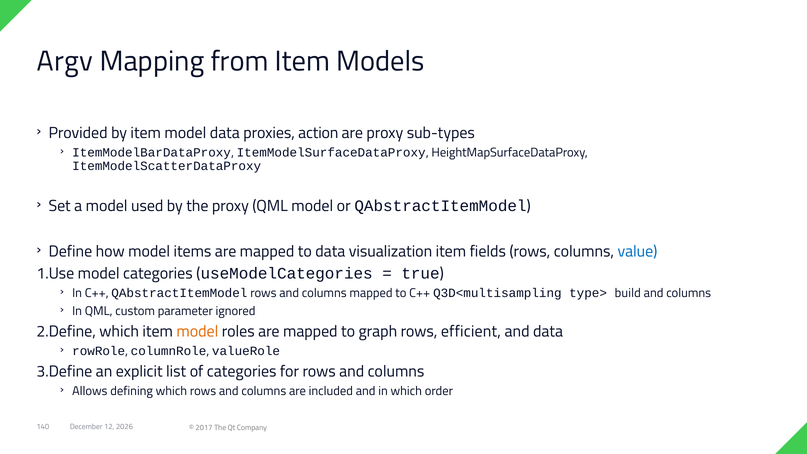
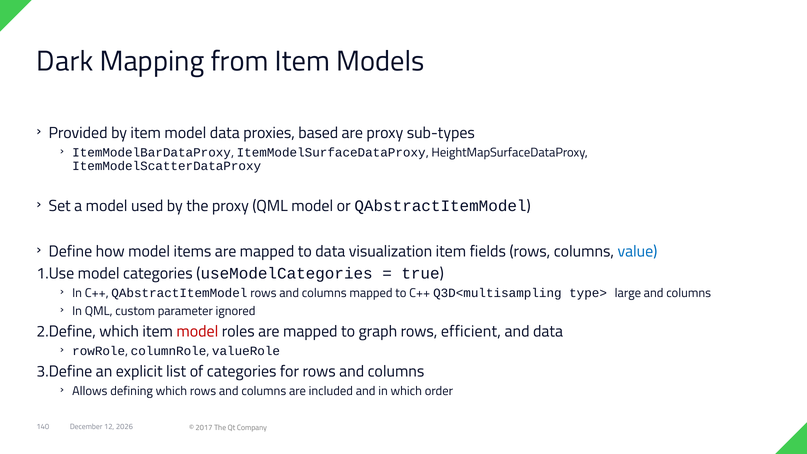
Argv: Argv -> Dark
action: action -> based
build: build -> large
model at (197, 331) colour: orange -> red
